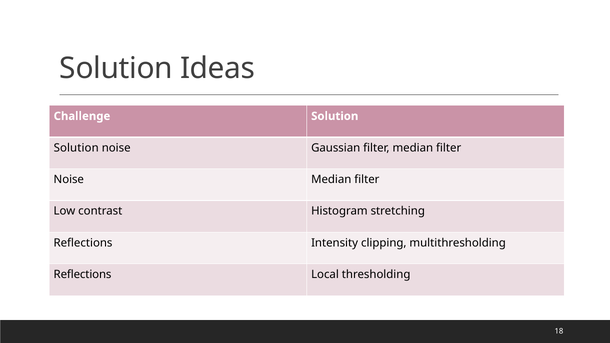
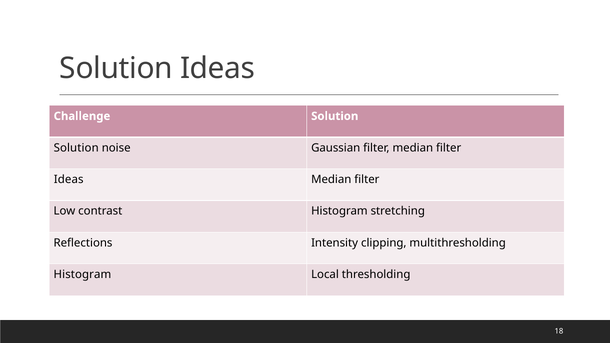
Noise at (69, 180): Noise -> Ideas
Reflections at (83, 275): Reflections -> Histogram
